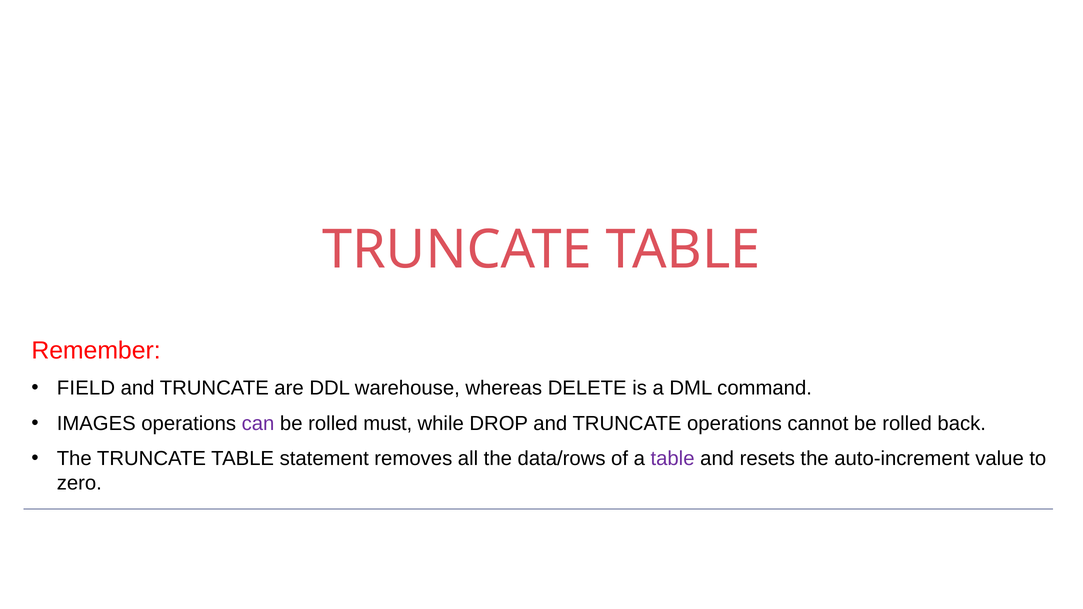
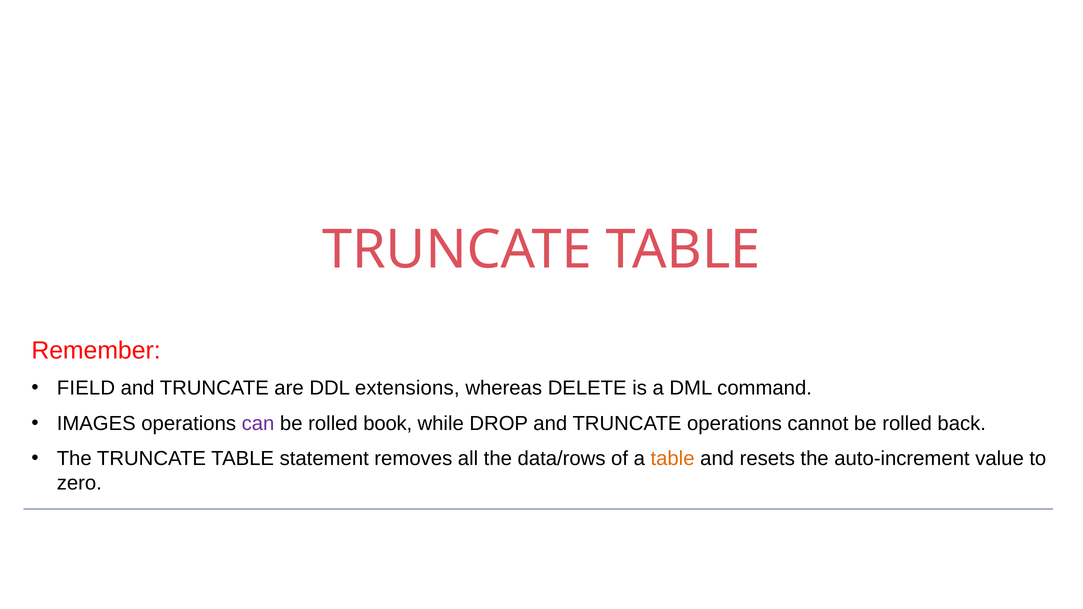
warehouse: warehouse -> extensions
must: must -> book
table at (673, 459) colour: purple -> orange
